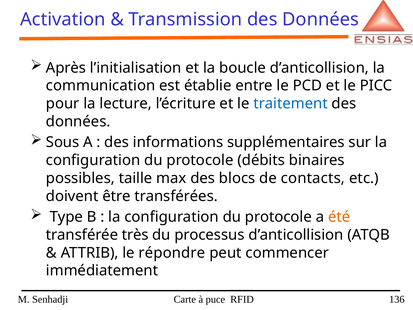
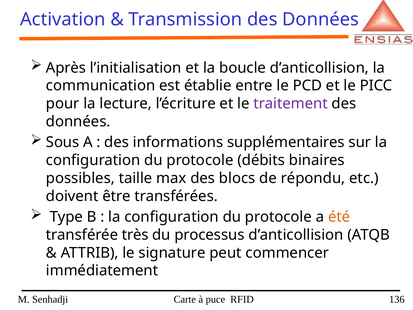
traitement colour: blue -> purple
contacts: contacts -> répondu
répondre: répondre -> signature
